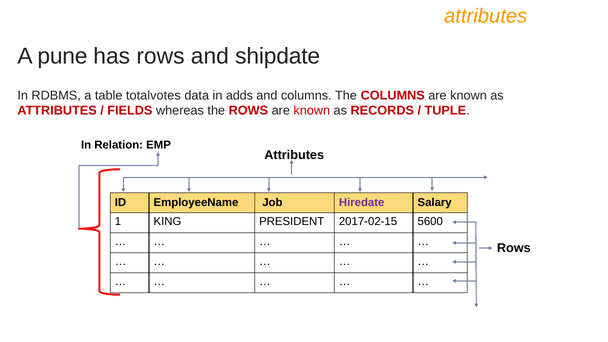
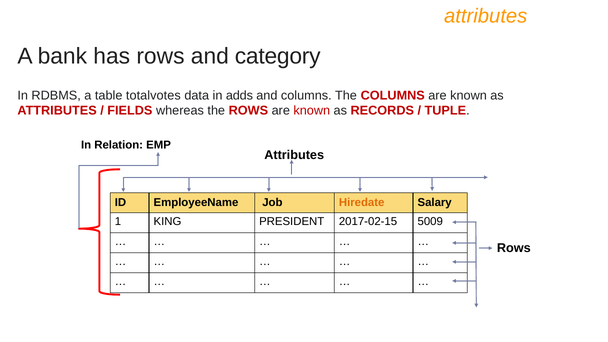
pune: pune -> bank
shipdate: shipdate -> category
Hiredate colour: purple -> orange
5600: 5600 -> 5009
